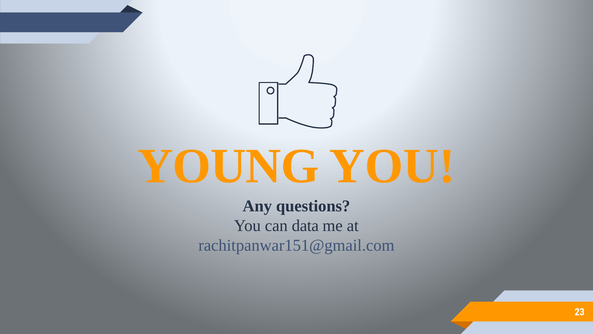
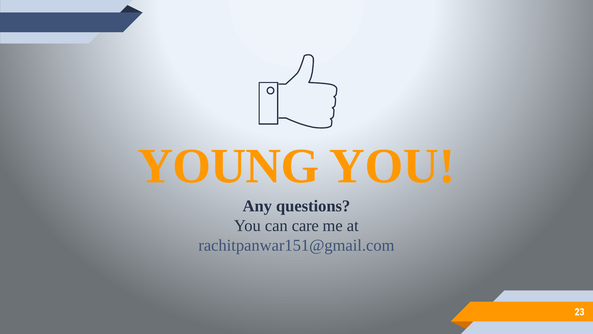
data: data -> care
